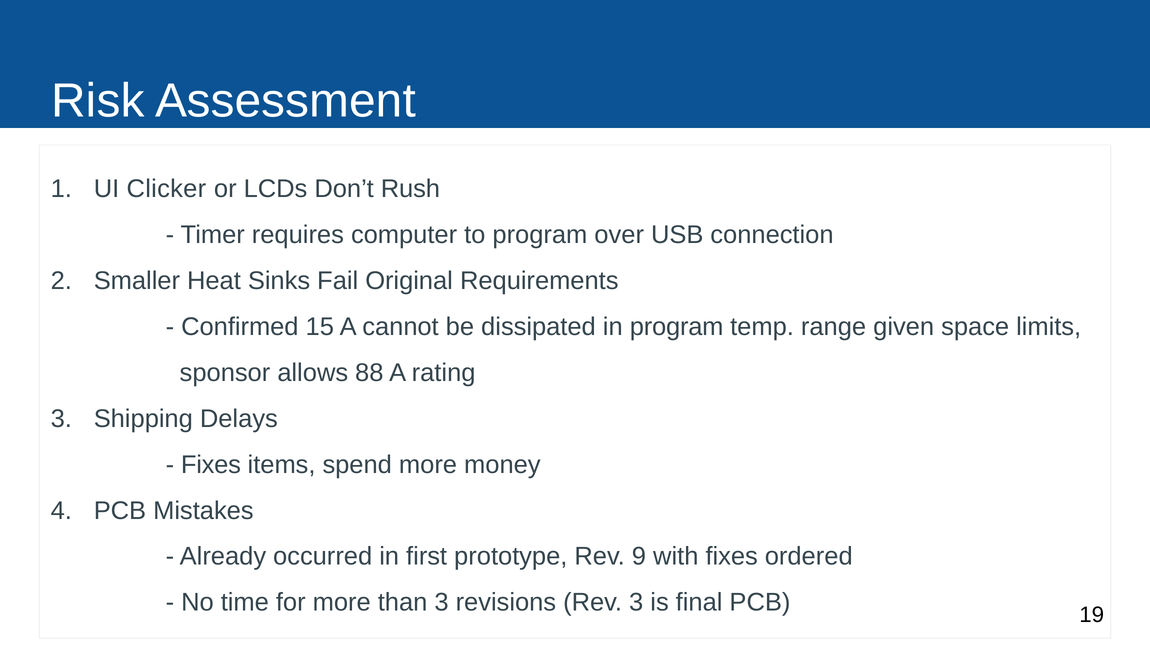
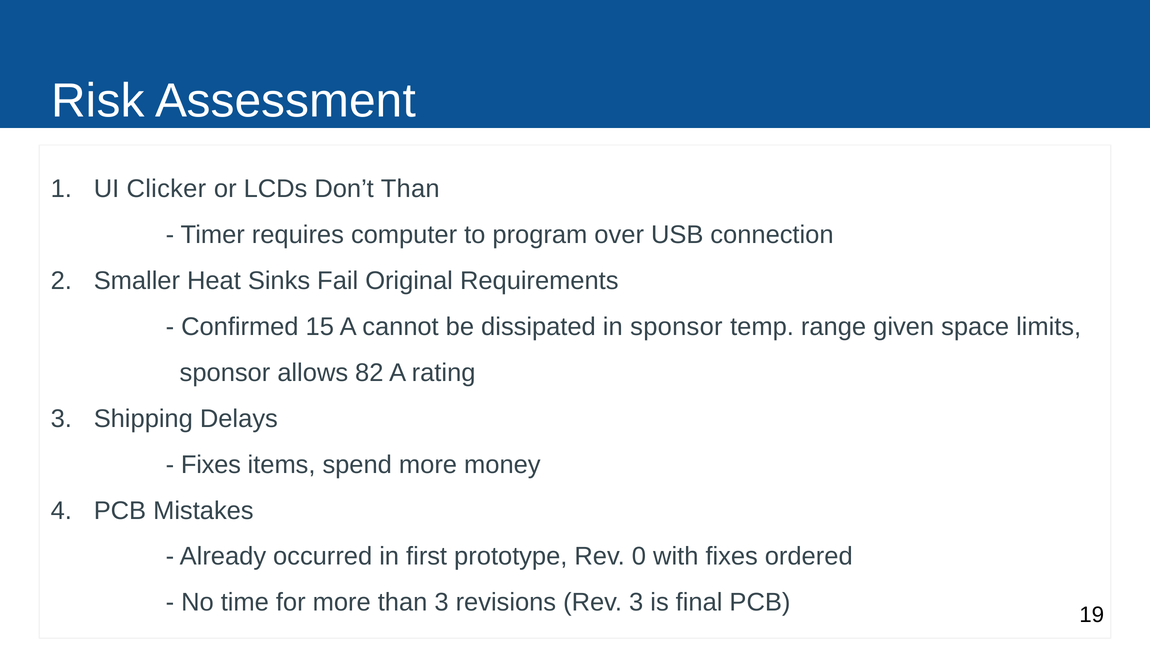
Don’t Rush: Rush -> Than
in program: program -> sponsor
88: 88 -> 82
9: 9 -> 0
